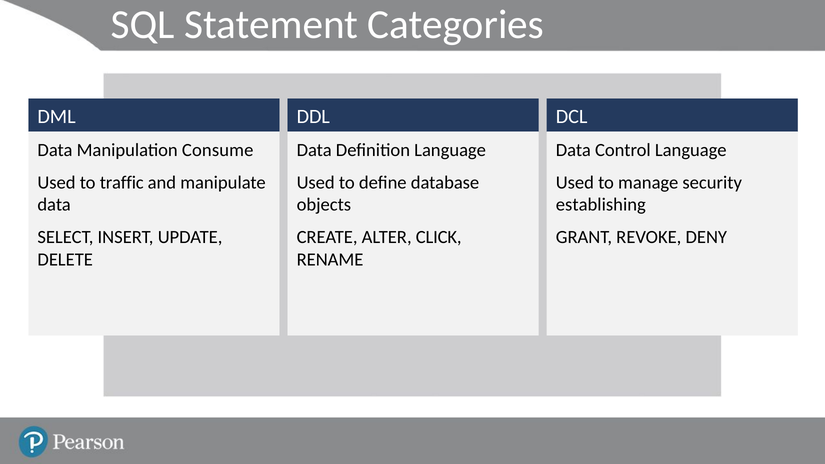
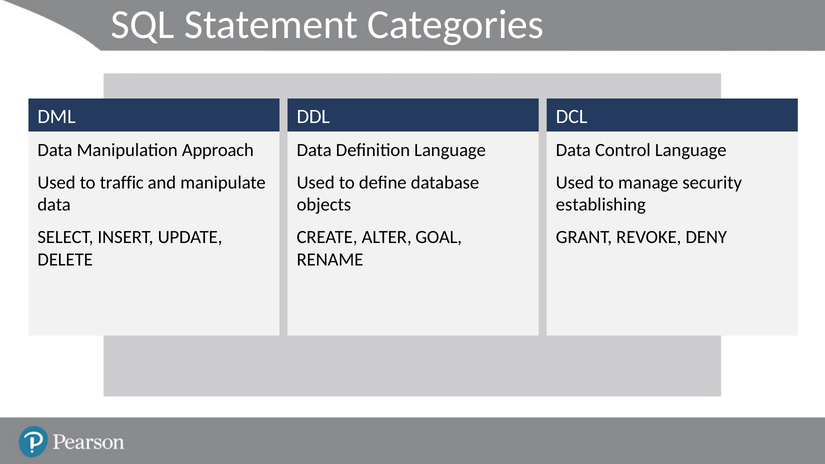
Consume: Consume -> Approach
ALTER CLICK: CLICK -> GOAL
